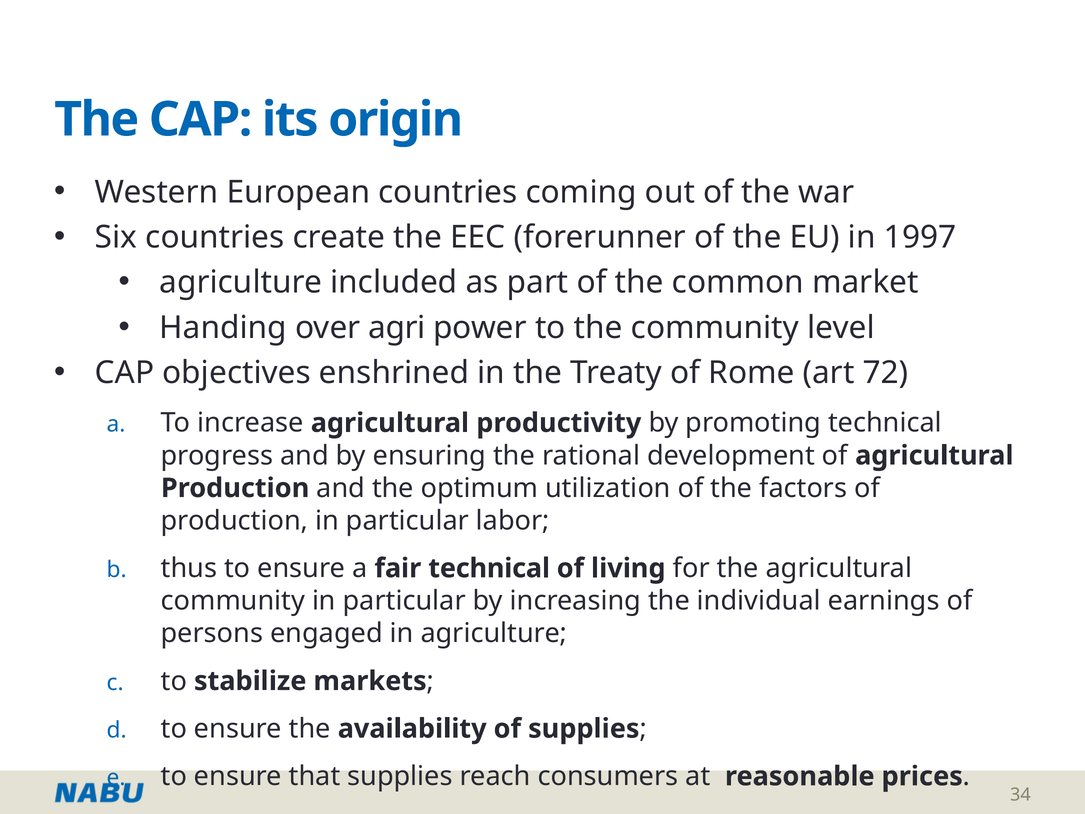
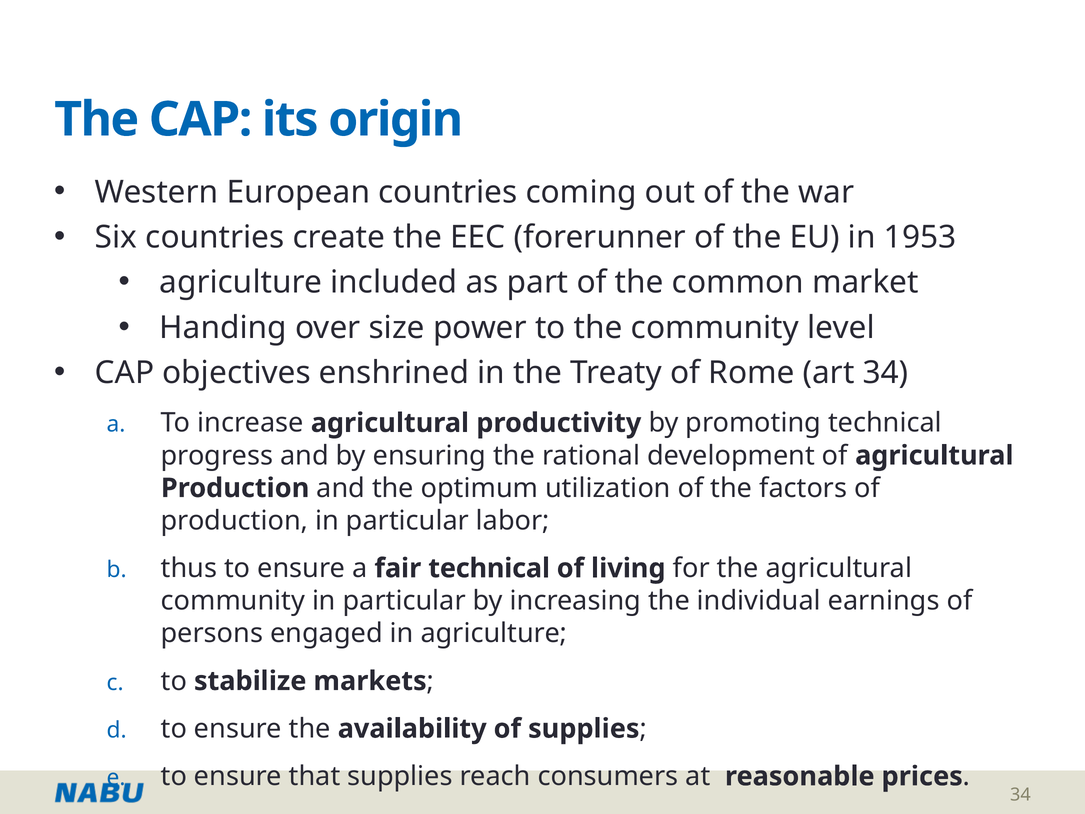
1997: 1997 -> 1953
agri: agri -> size
art 72: 72 -> 34
